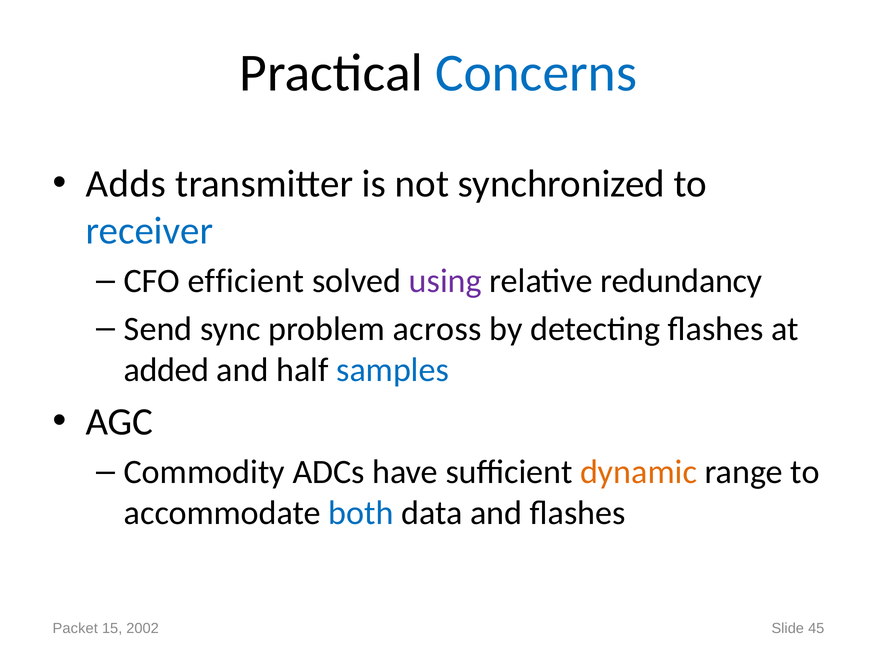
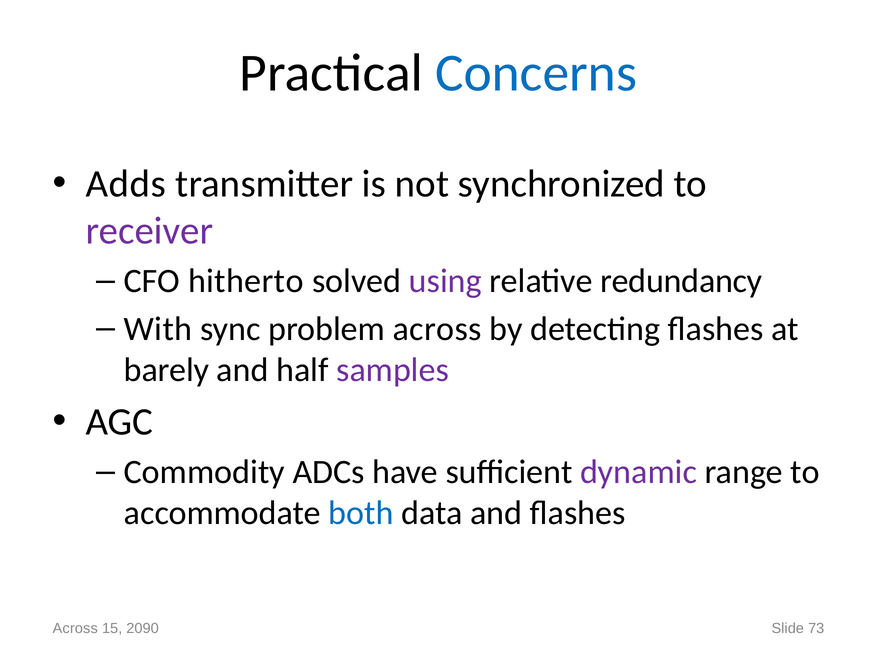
receiver colour: blue -> purple
efficient: efficient -> hitherto
Send: Send -> With
added: added -> barely
samples colour: blue -> purple
dynamic colour: orange -> purple
Packet at (75, 628): Packet -> Across
2002: 2002 -> 2090
45: 45 -> 73
